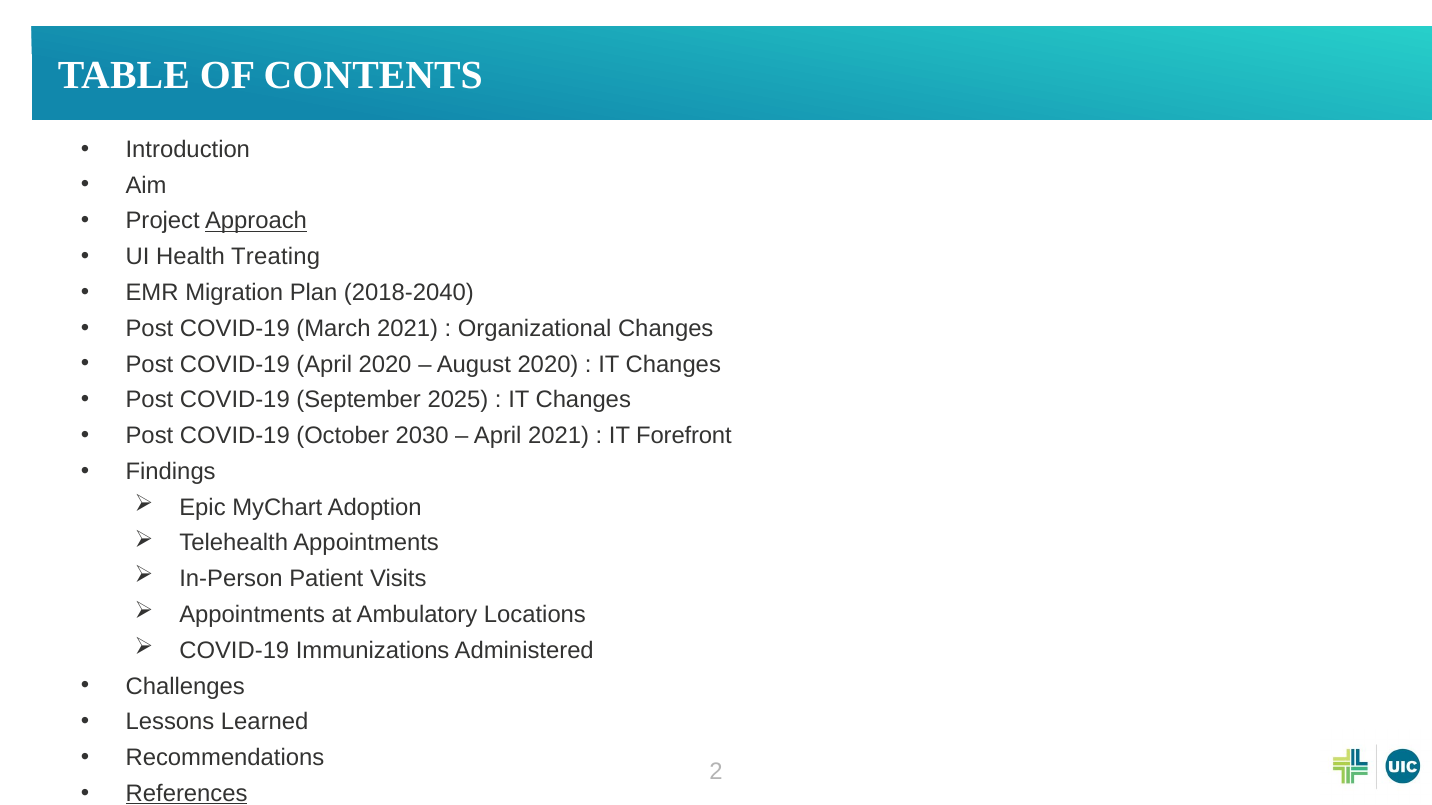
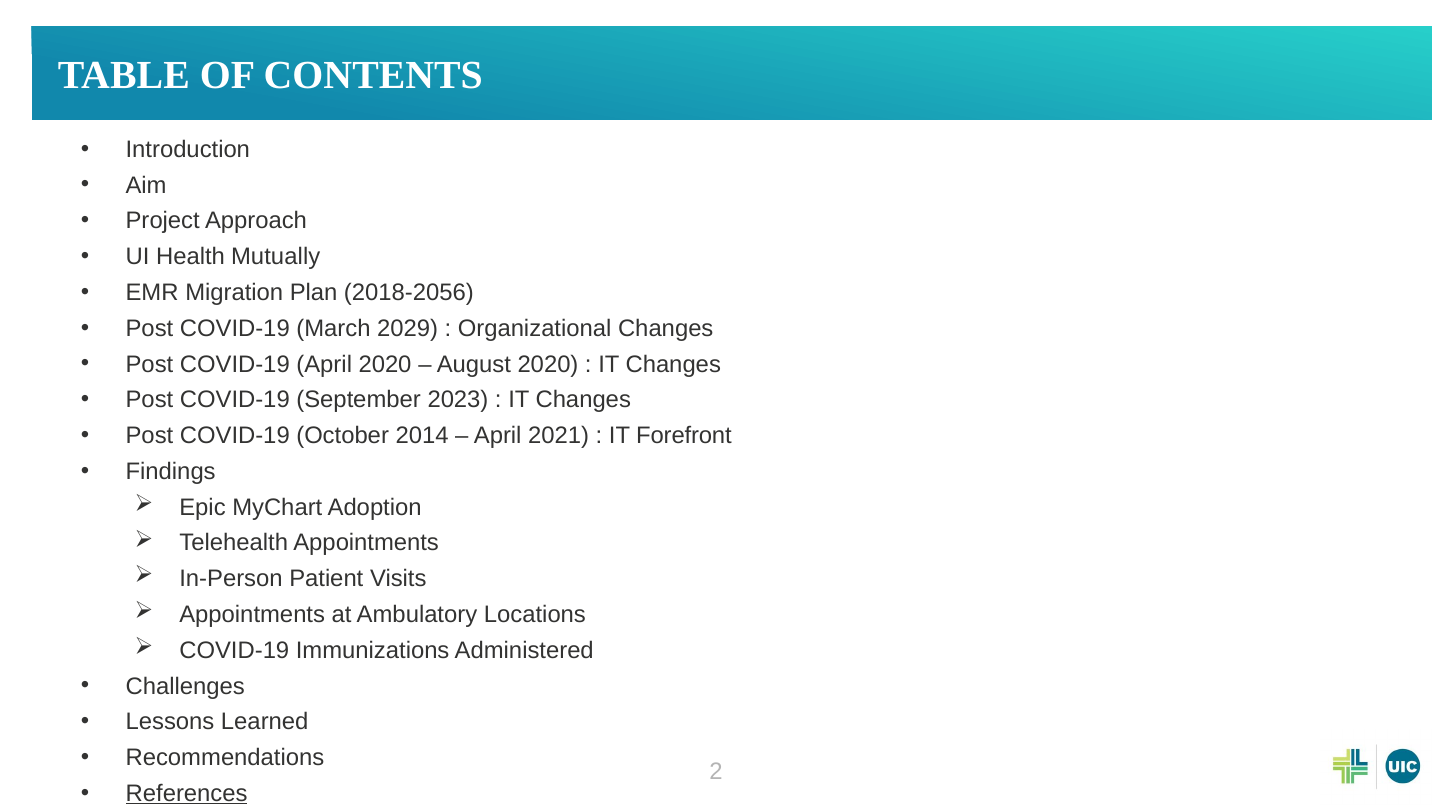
Approach underline: present -> none
Treating: Treating -> Mutually
2018-2040: 2018-2040 -> 2018-2056
March 2021: 2021 -> 2029
2025: 2025 -> 2023
2030: 2030 -> 2014
